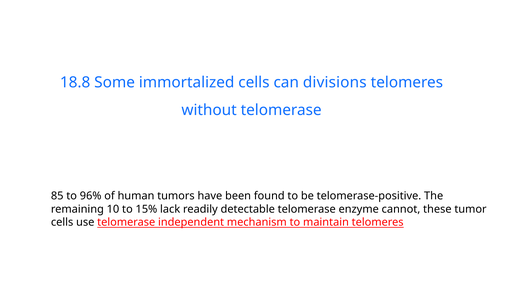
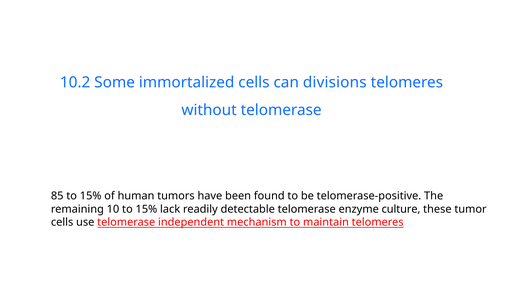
18.8: 18.8 -> 10.2
85 to 96%: 96% -> 15%
cannot: cannot -> culture
